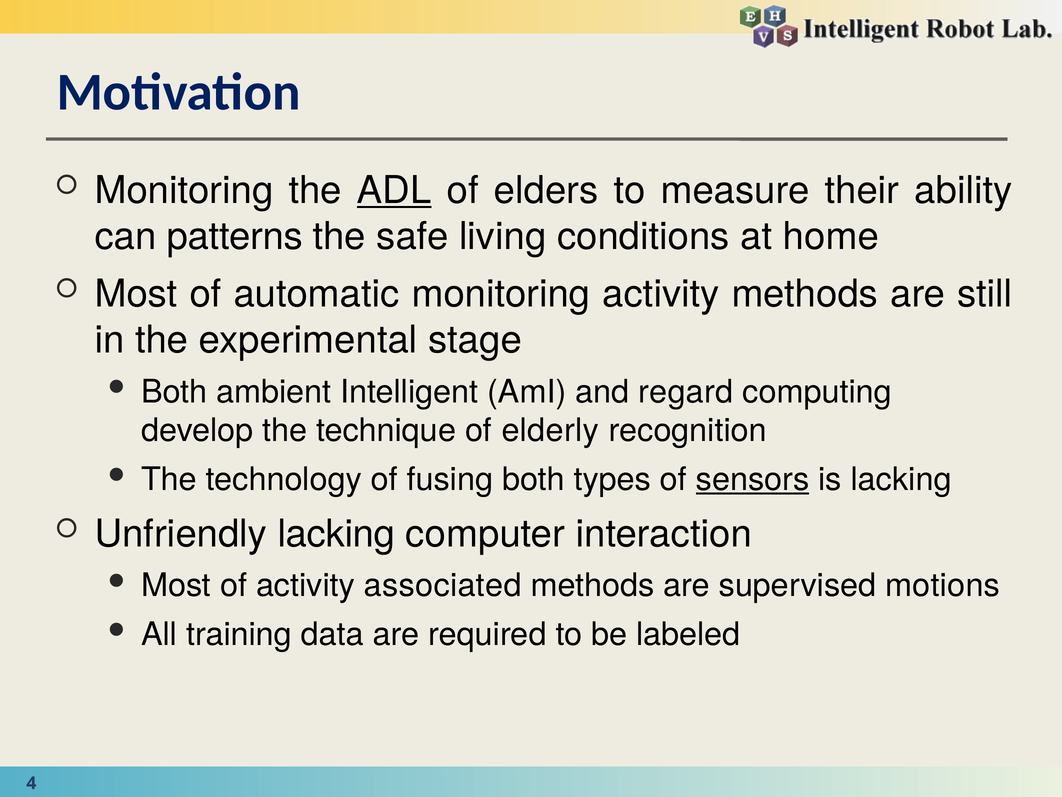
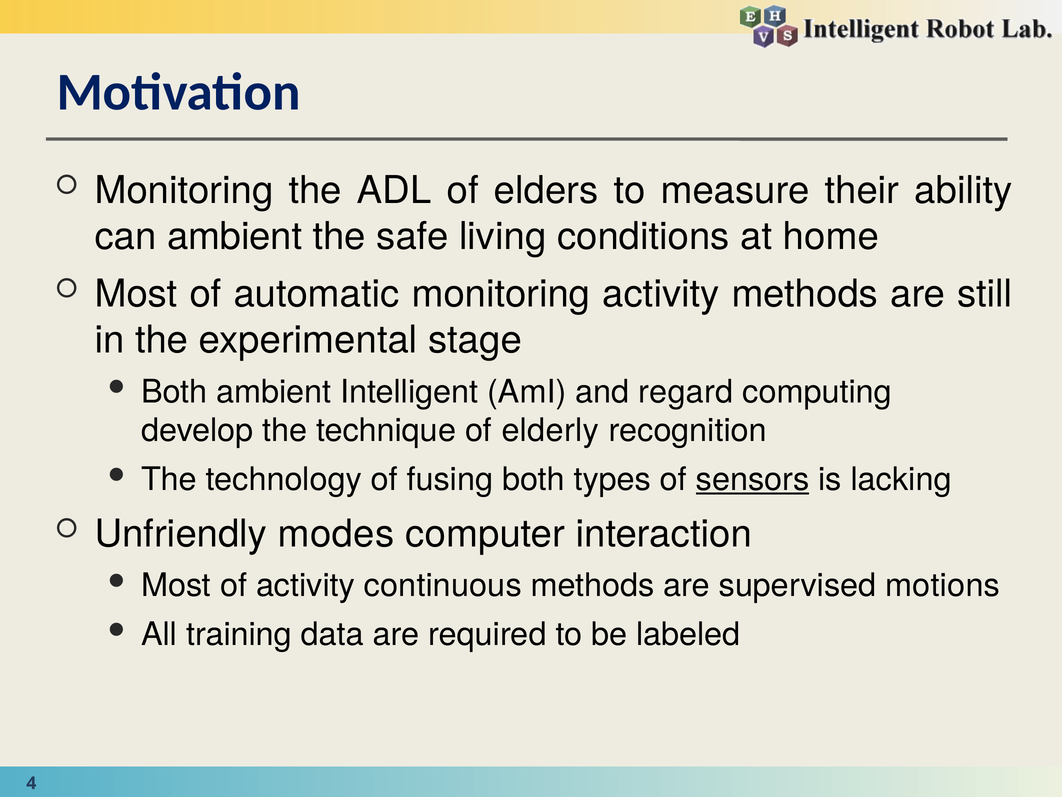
ADL underline: present -> none
can patterns: patterns -> ambient
Unfriendly lacking: lacking -> modes
associated: associated -> continuous
